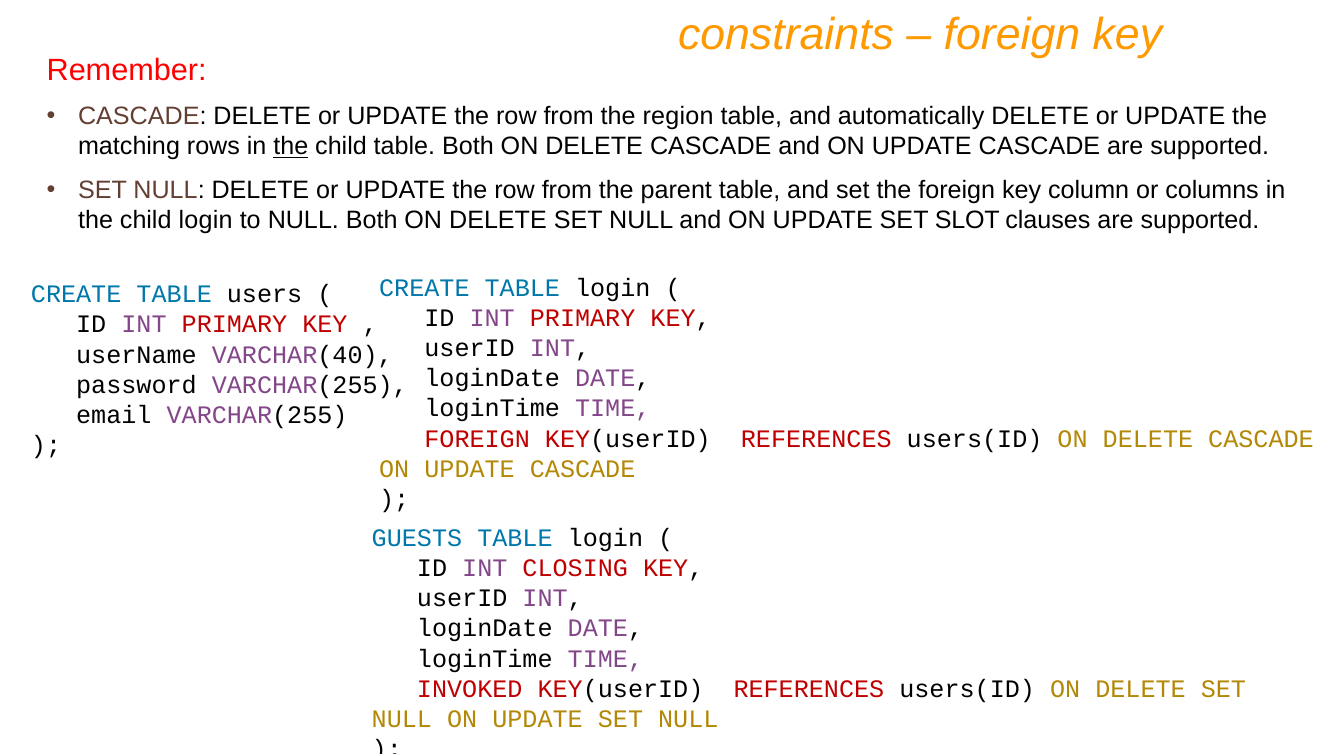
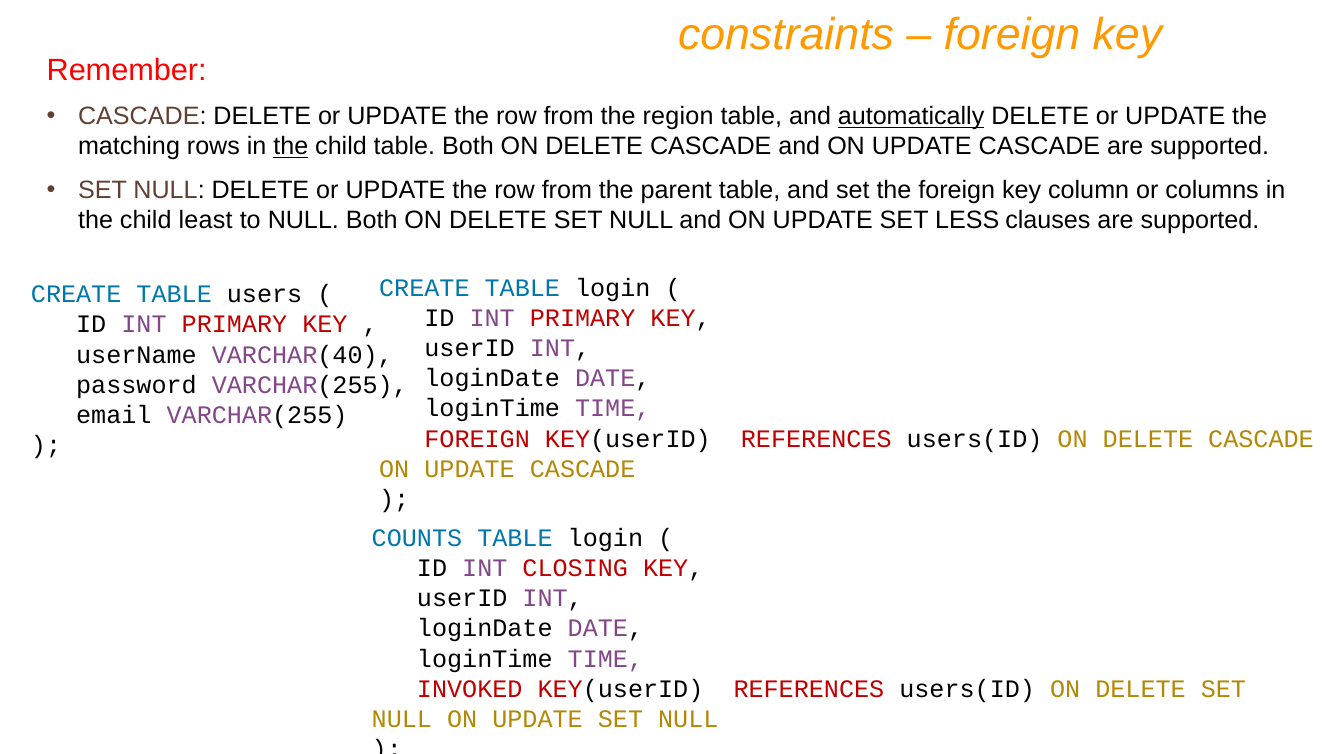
automatically underline: none -> present
child login: login -> least
SLOT: SLOT -> LESS
GUESTS: GUESTS -> COUNTS
